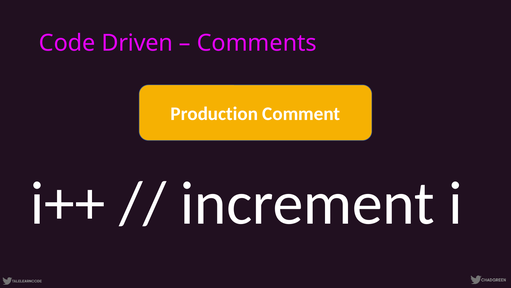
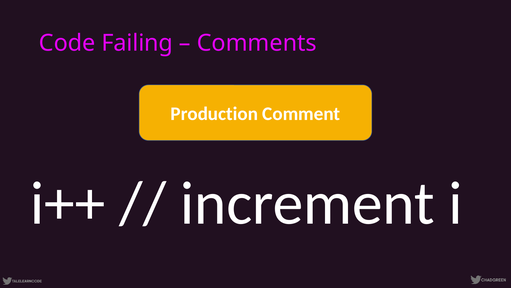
Driven: Driven -> Failing
